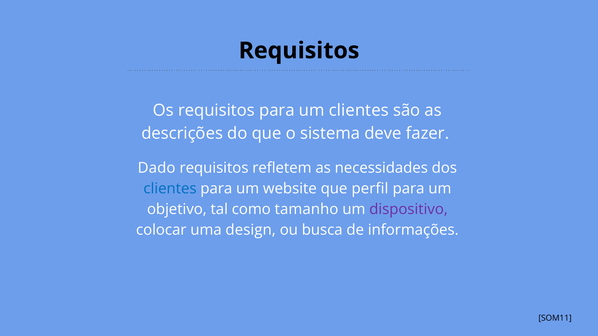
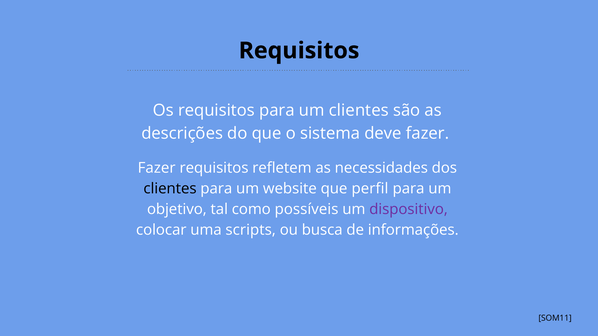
Dado at (157, 168): Dado -> Fazer
clientes at (170, 189) colour: blue -> black
tamanho: tamanho -> possíveis
design: design -> scripts
